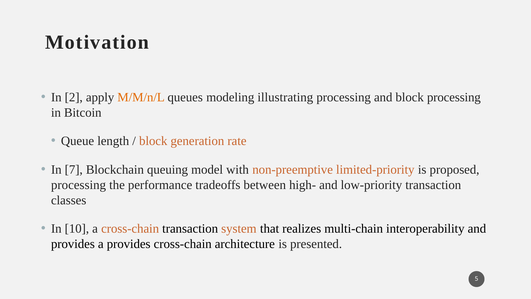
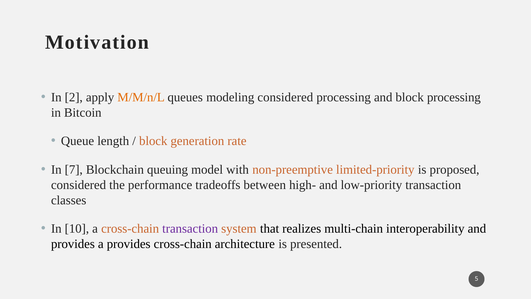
modeling illustrating: illustrating -> considered
processing at (78, 185): processing -> considered
transaction at (190, 228) colour: black -> purple
